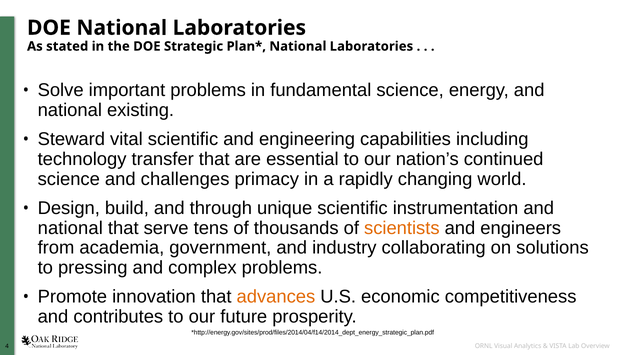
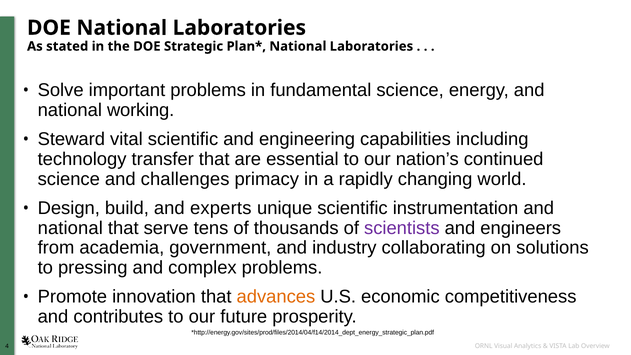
existing: existing -> working
through: through -> experts
scientists colour: orange -> purple
